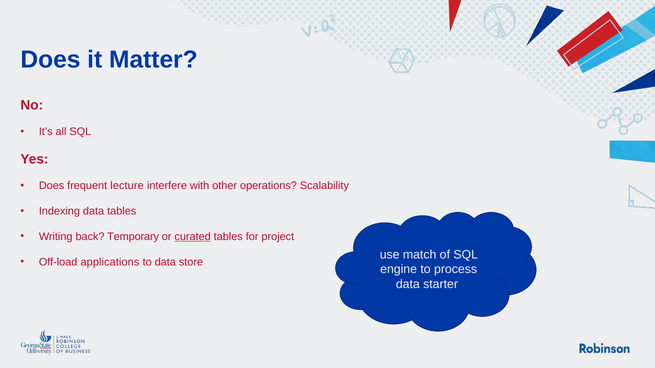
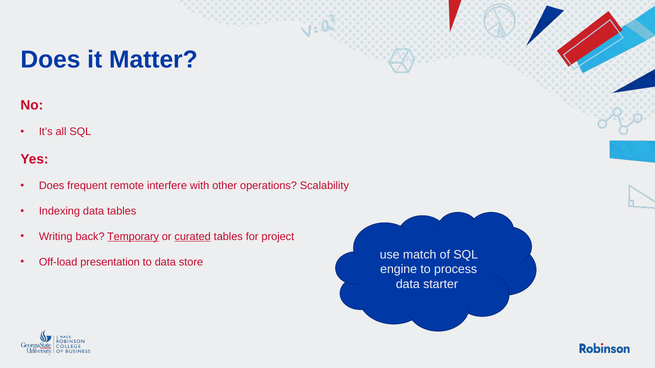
lecture: lecture -> remote
Temporary underline: none -> present
applications: applications -> presentation
